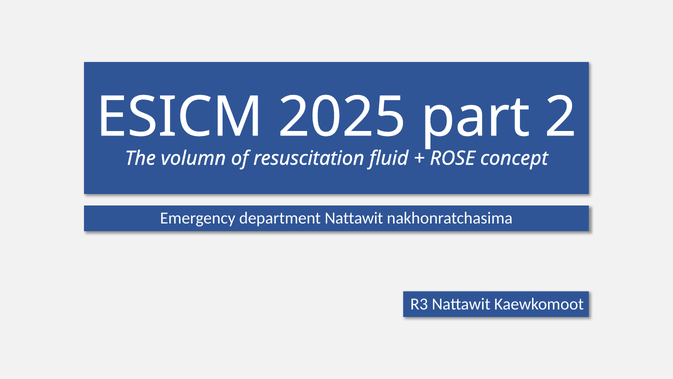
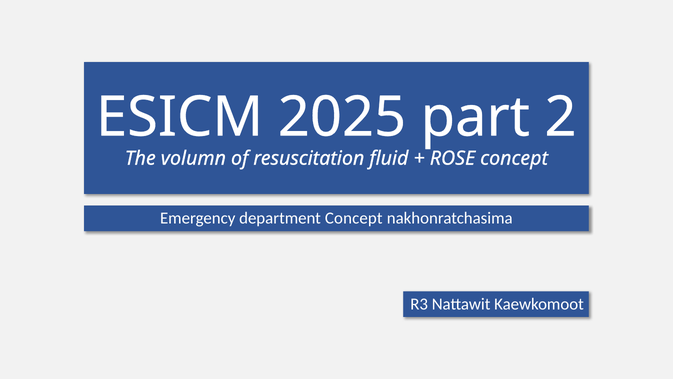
department Nattawit: Nattawit -> Concept
